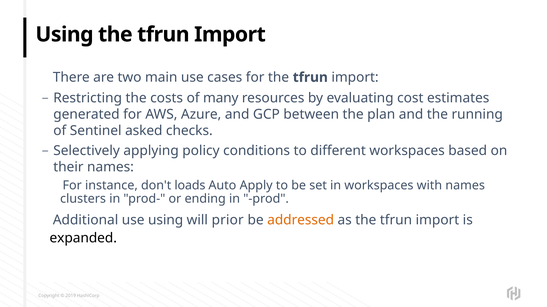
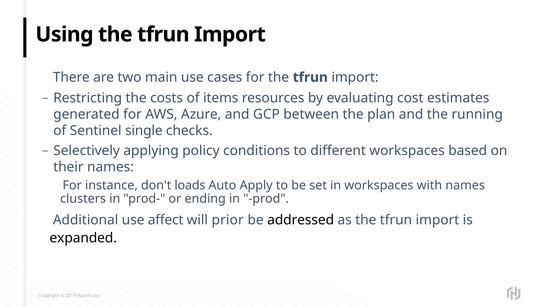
many: many -> items
asked: asked -> single
use using: using -> affect
addressed colour: orange -> black
